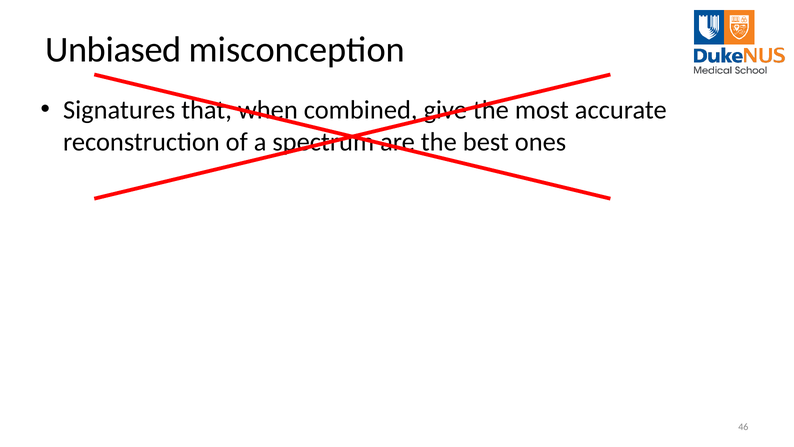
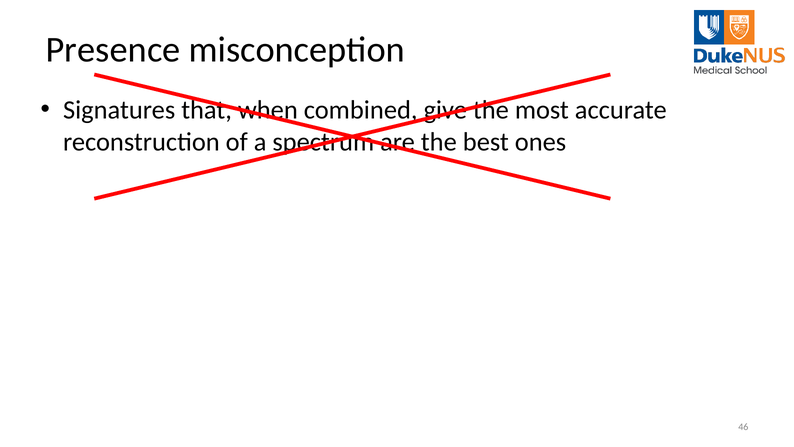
Unbiased: Unbiased -> Presence
